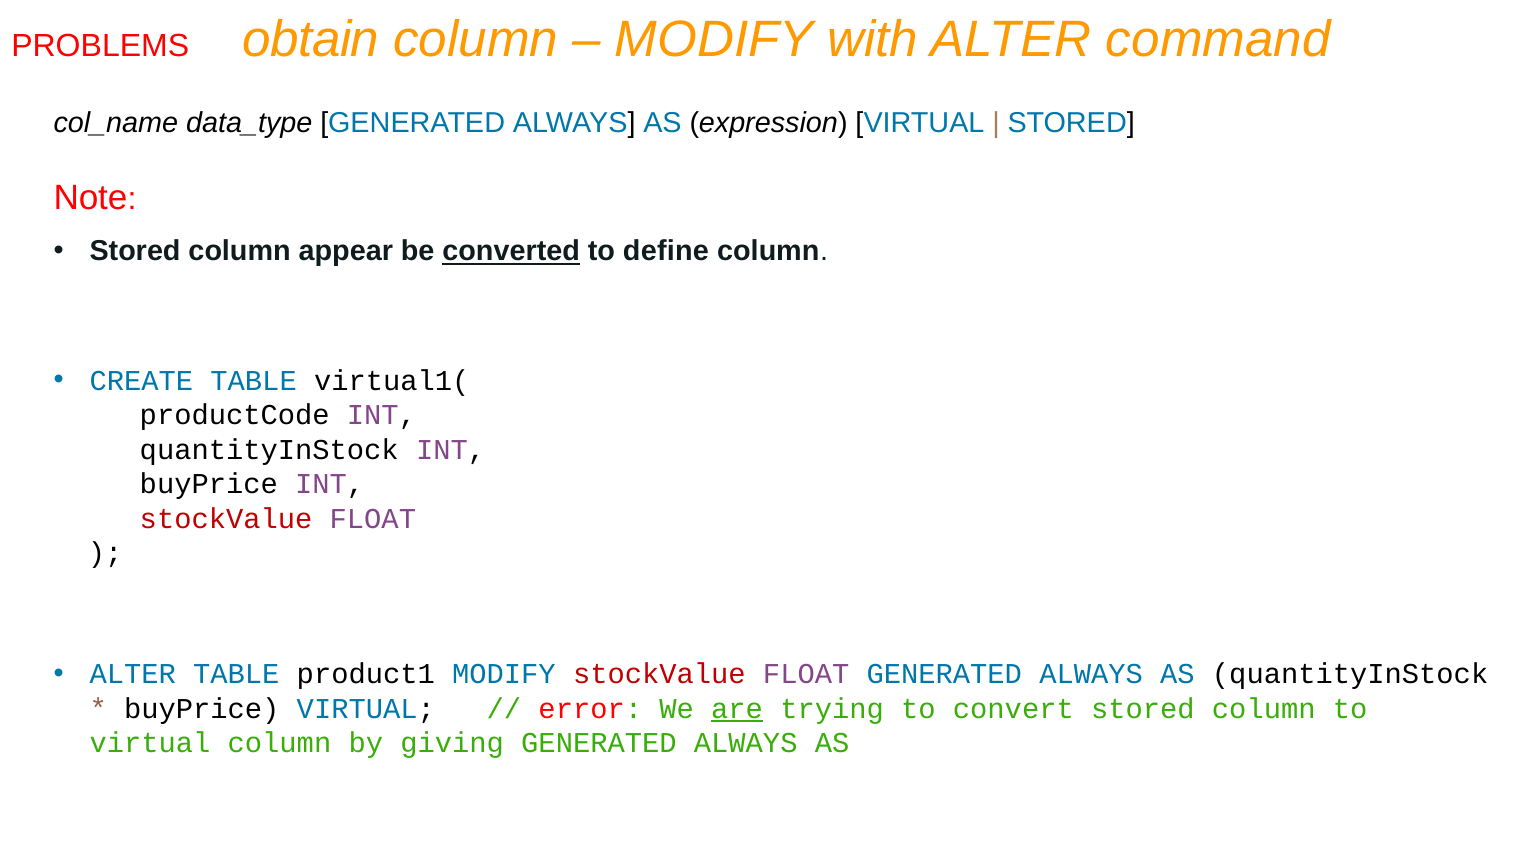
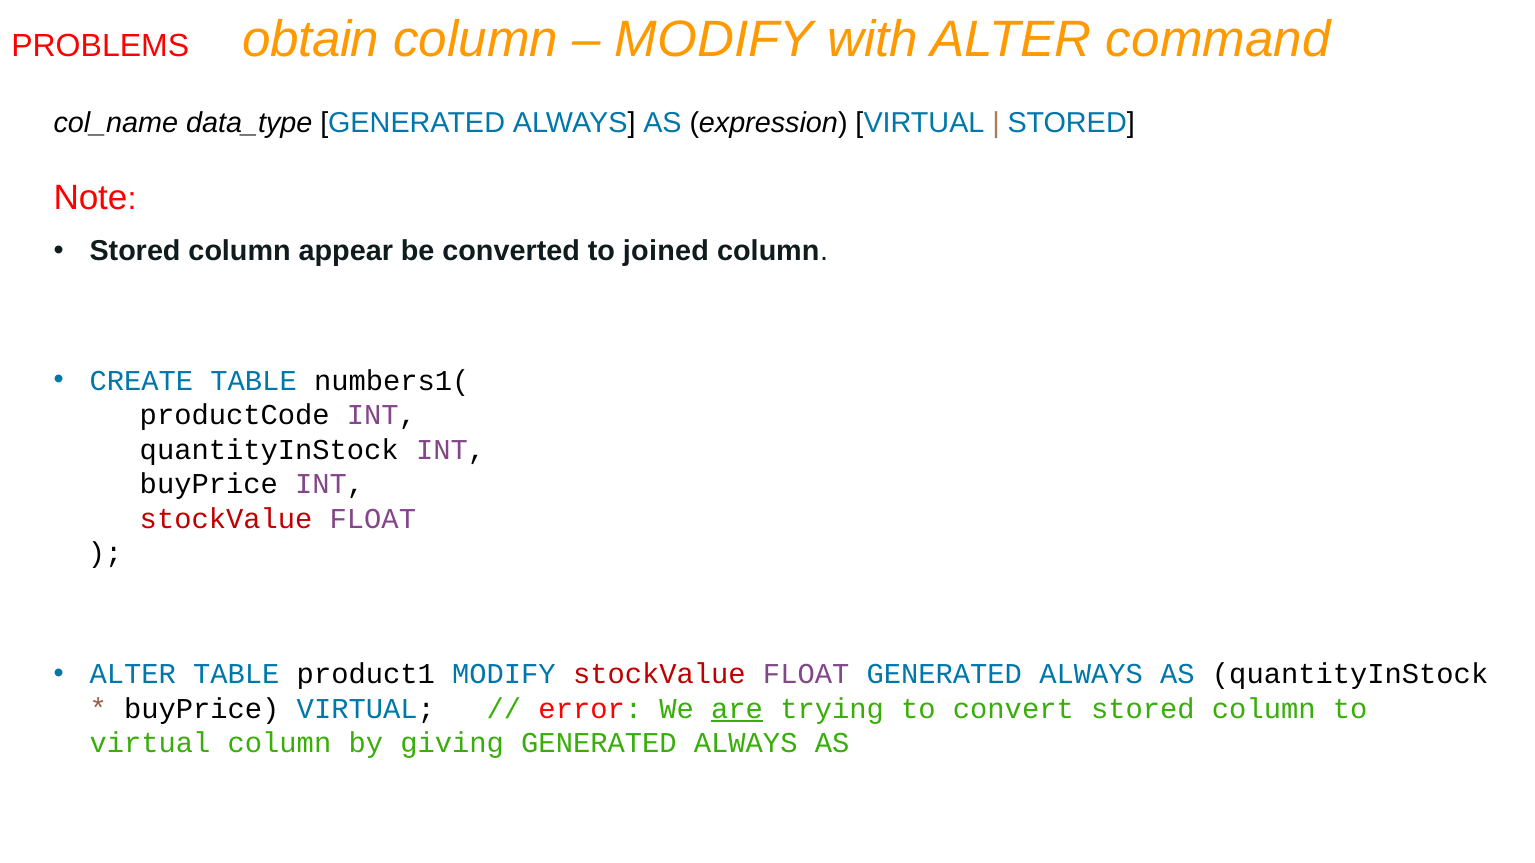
converted underline: present -> none
define: define -> joined
virtual1(: virtual1( -> numbers1(
